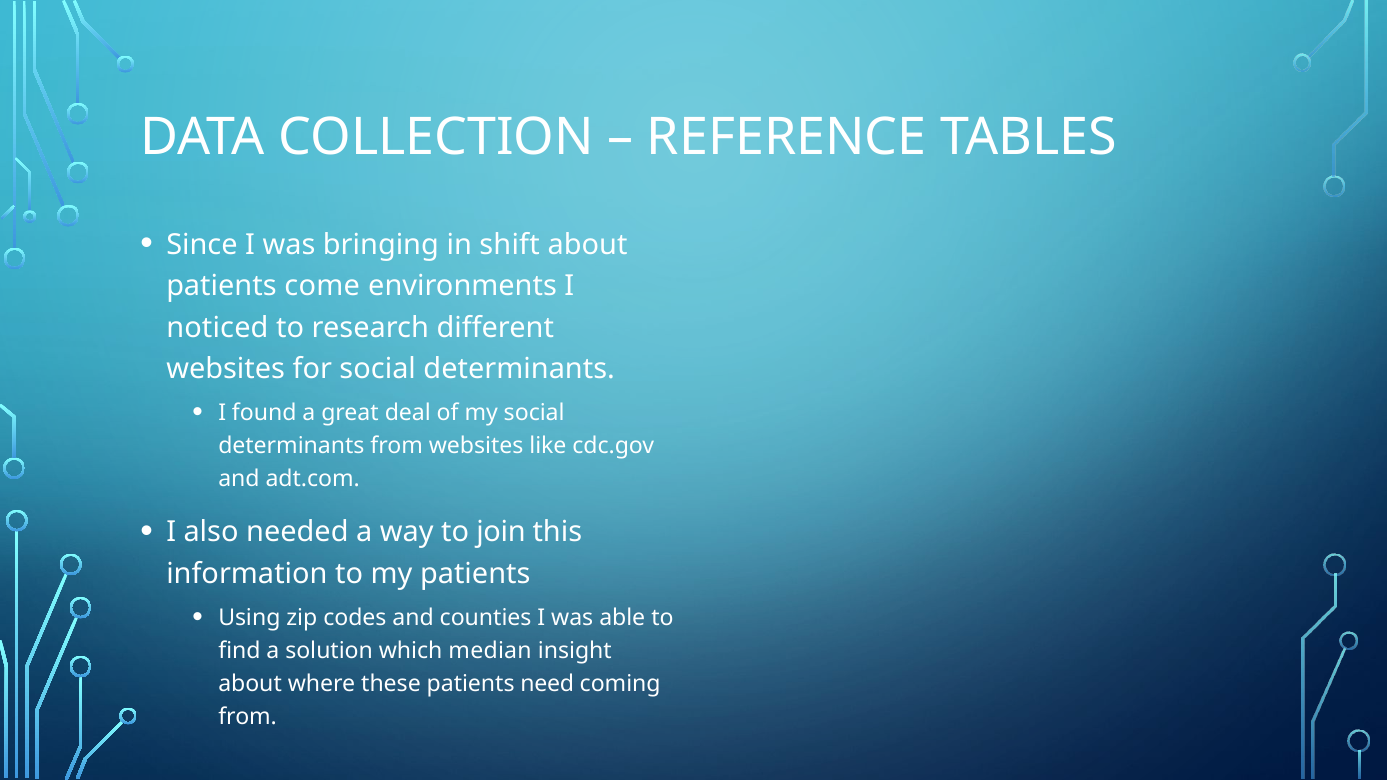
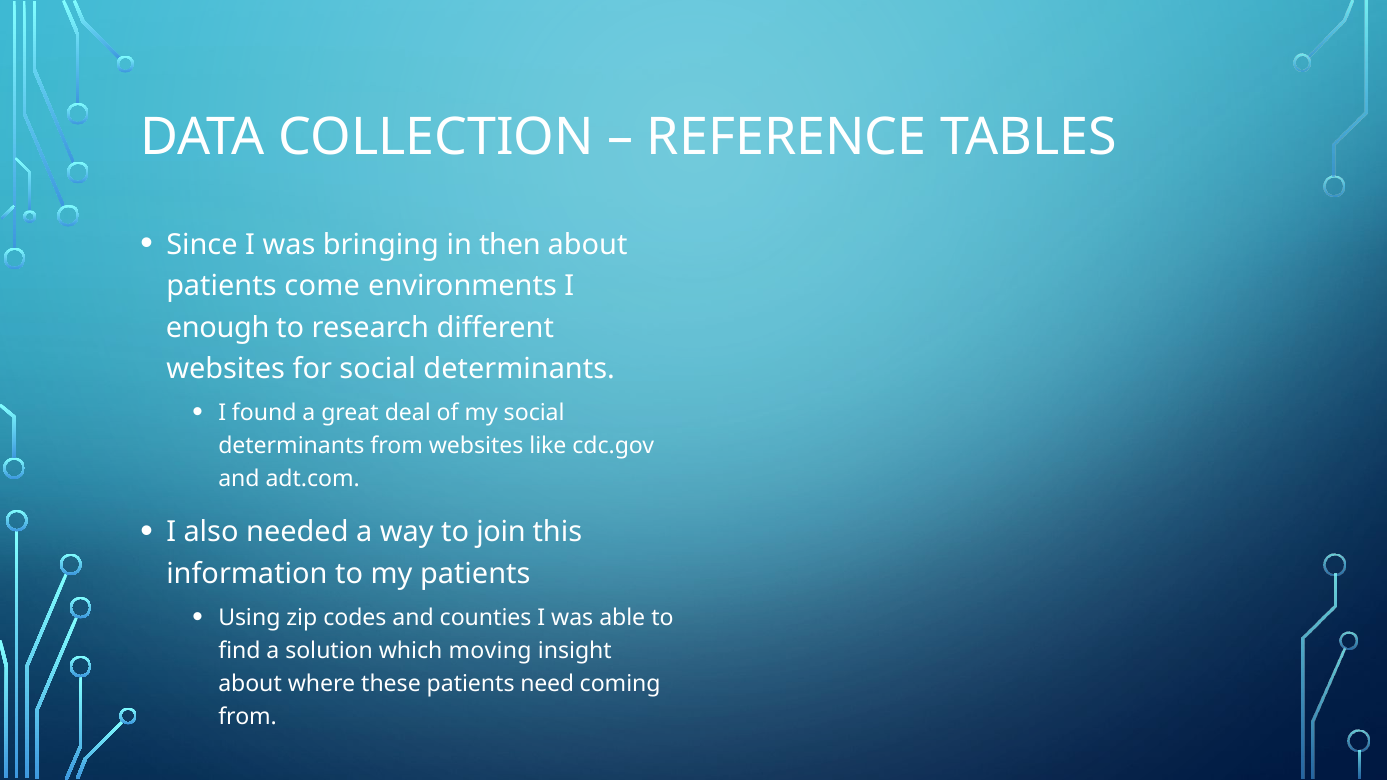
shift: shift -> then
noticed: noticed -> enough
median: median -> moving
